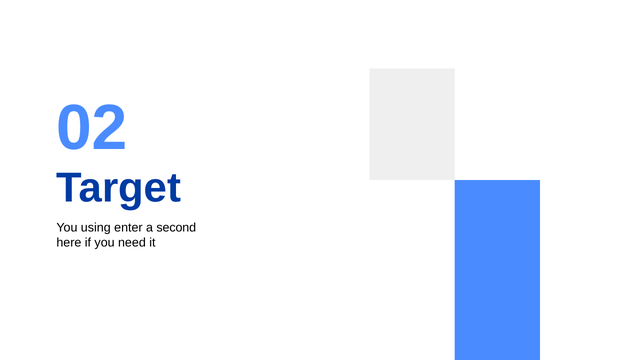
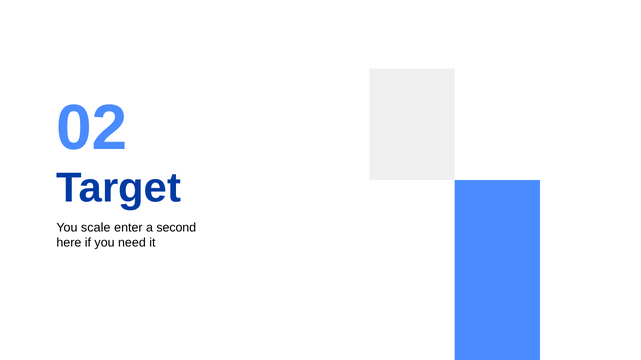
using: using -> scale
